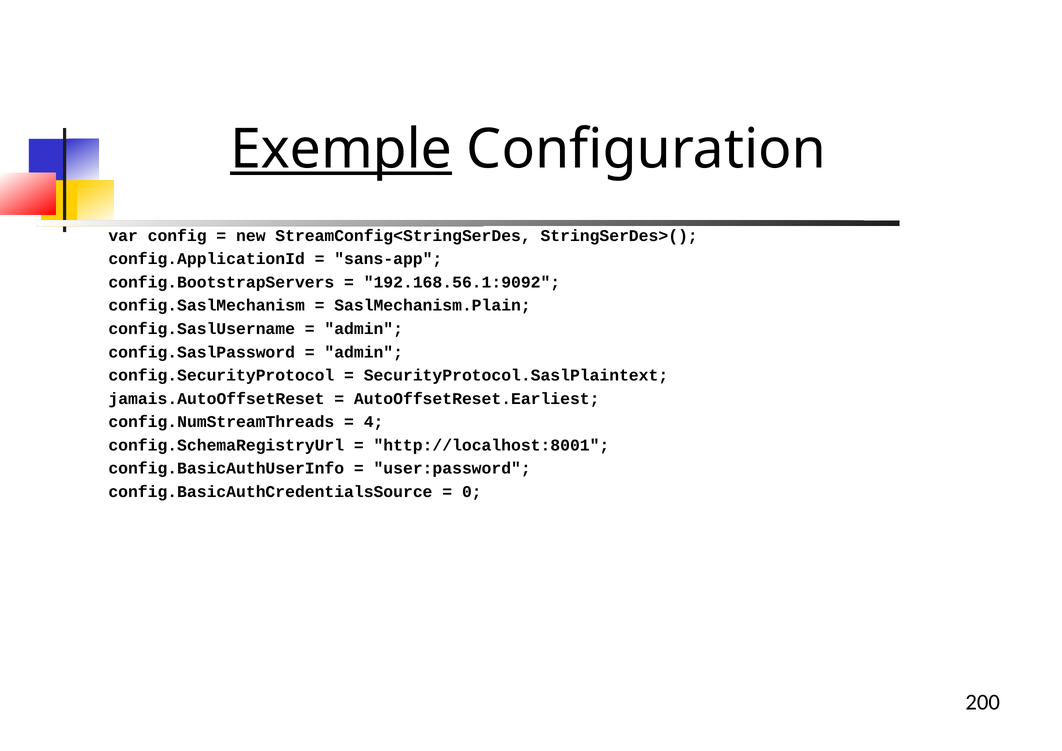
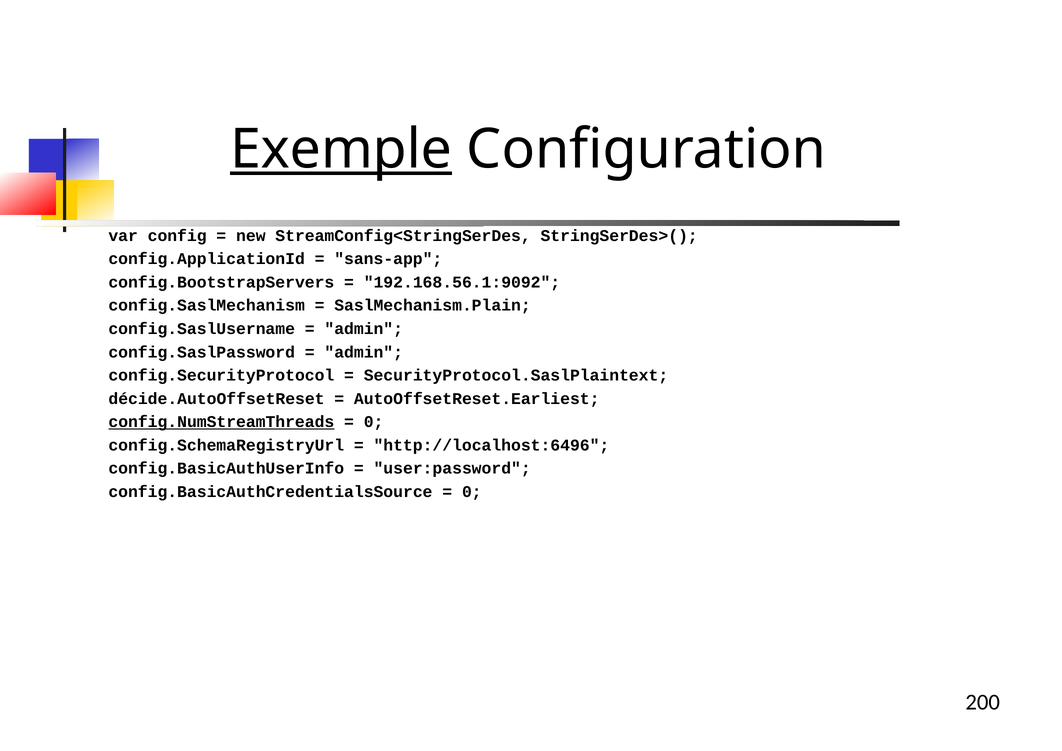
jamais.AutoOffsetReset: jamais.AutoOffsetReset -> décide.AutoOffsetReset
config.NumStreamThreads underline: none -> present
4 at (374, 422): 4 -> 0
http://localhost:8001: http://localhost:8001 -> http://localhost:6496
